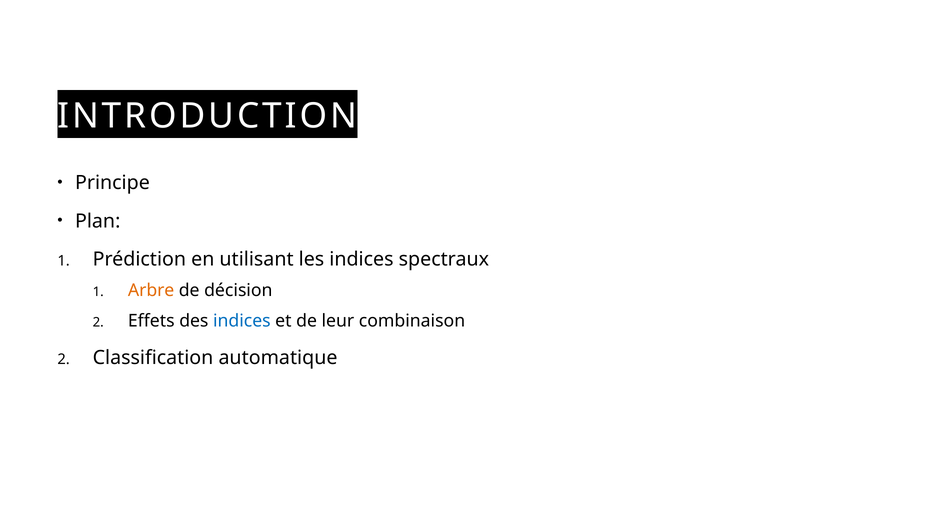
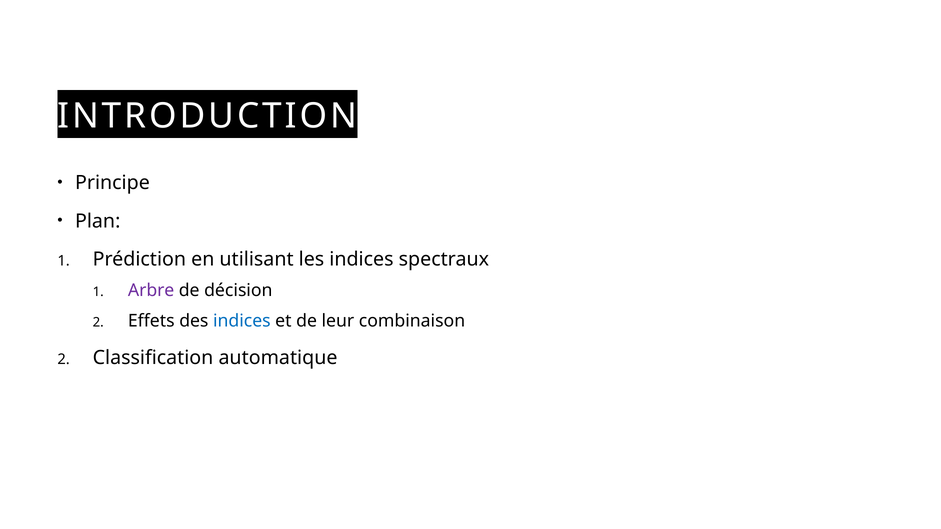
Arbre colour: orange -> purple
